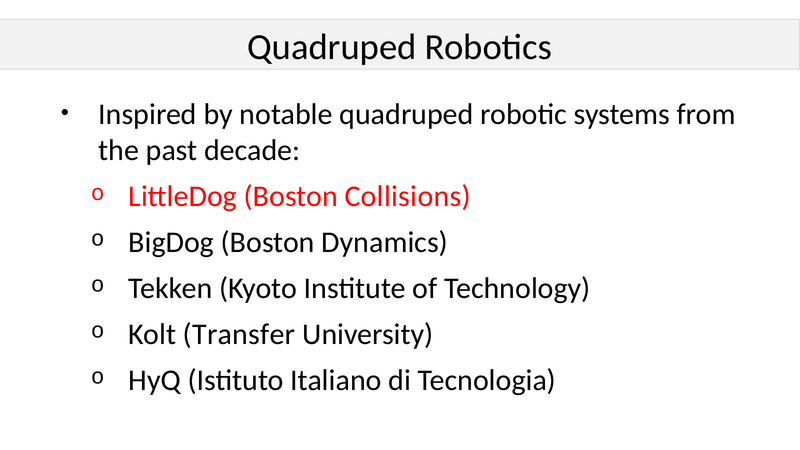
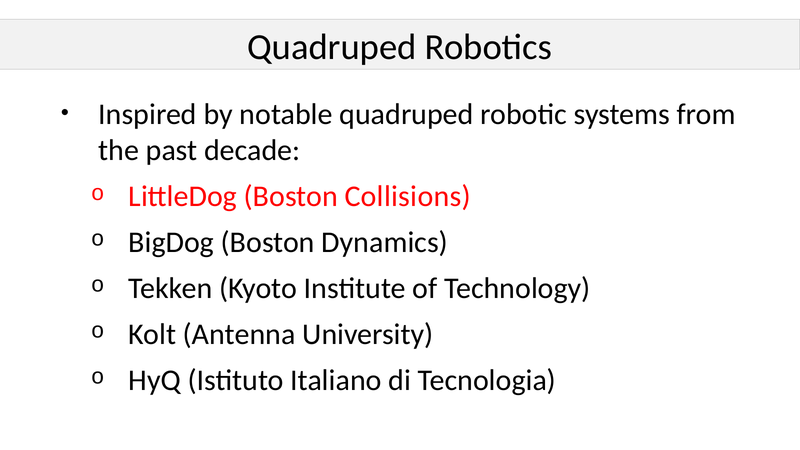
Transfer: Transfer -> Antenna
